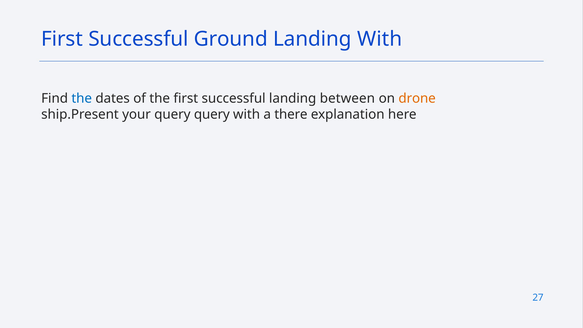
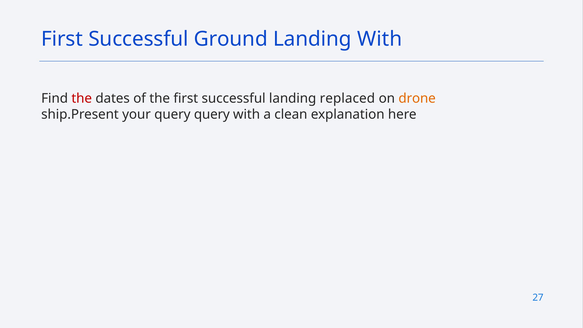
the at (82, 98) colour: blue -> red
between: between -> replaced
there: there -> clean
